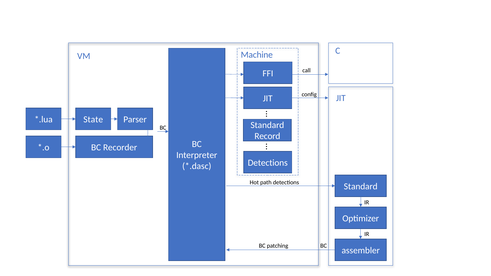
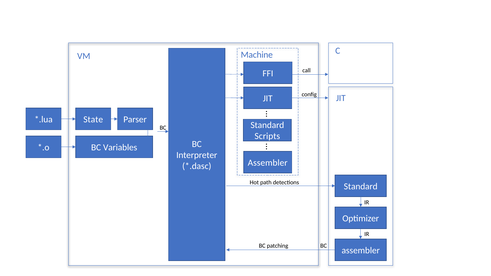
Record: Record -> Scripts
Recorder: Recorder -> Variables
Detections at (268, 163): Detections -> Assembler
